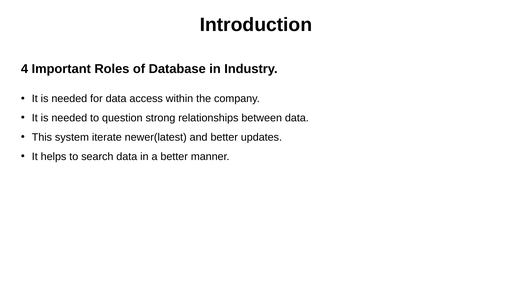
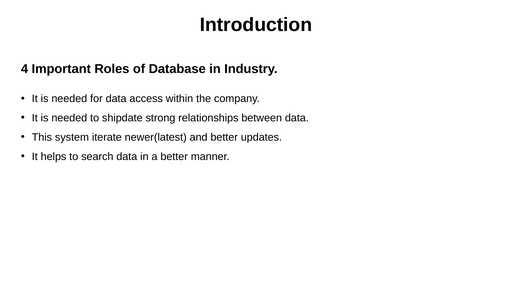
question: question -> shipdate
